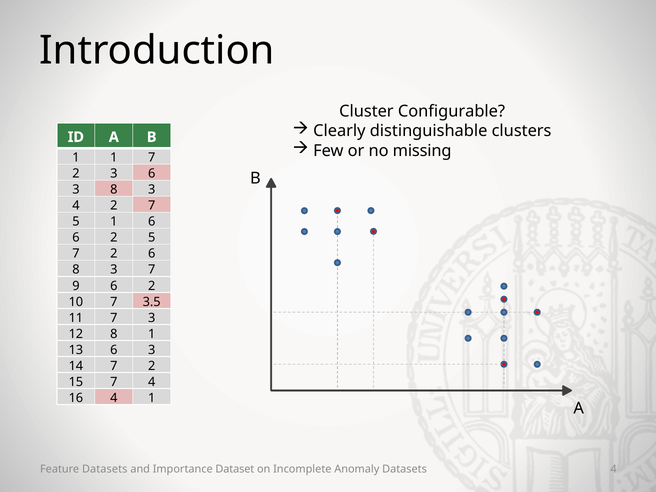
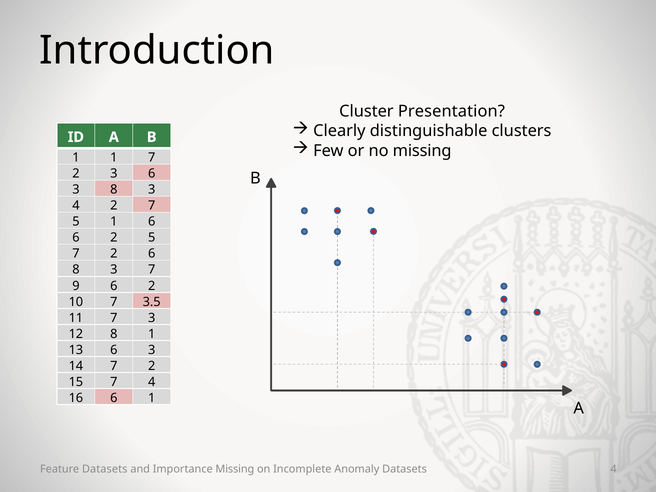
Configurable: Configurable -> Presentation
16 4: 4 -> 6
Importance Dataset: Dataset -> Missing
